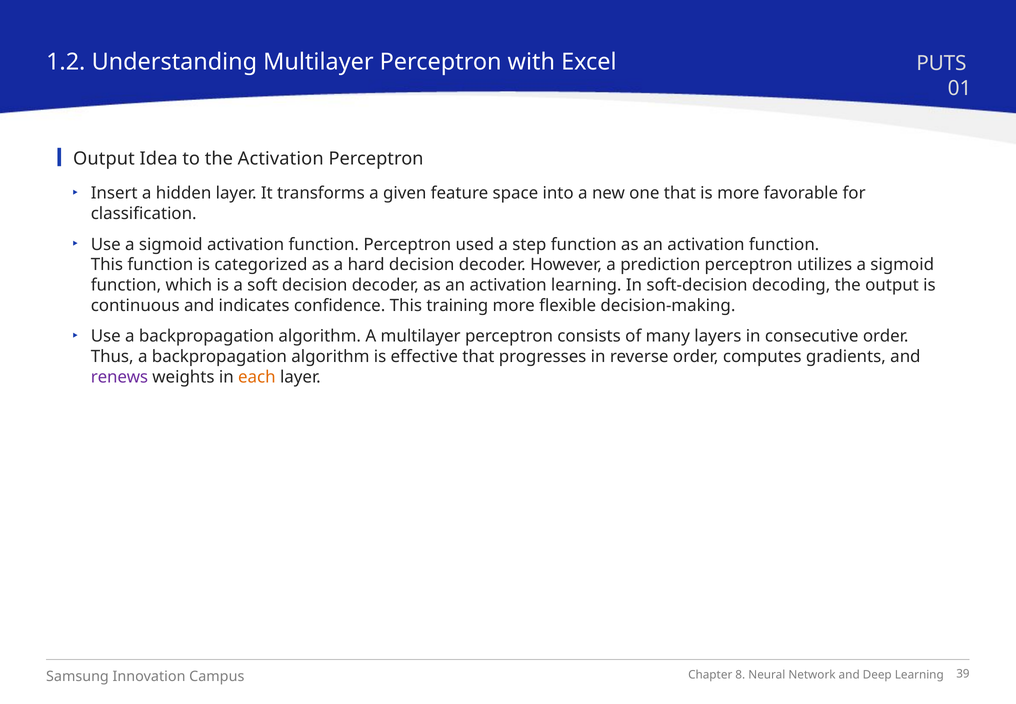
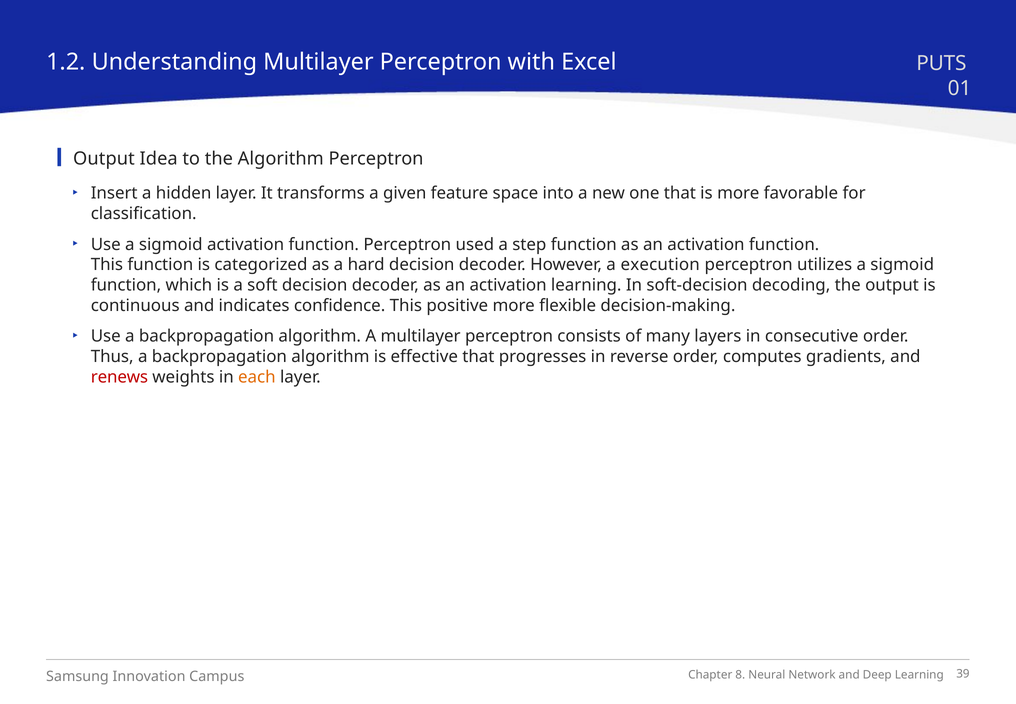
the Activation: Activation -> Algorithm
prediction: prediction -> execution
training: training -> positive
renews colour: purple -> red
